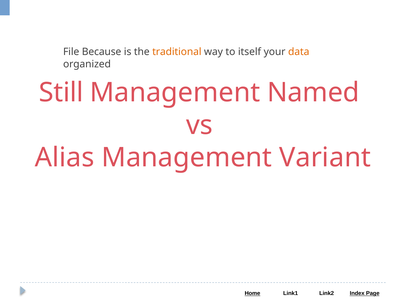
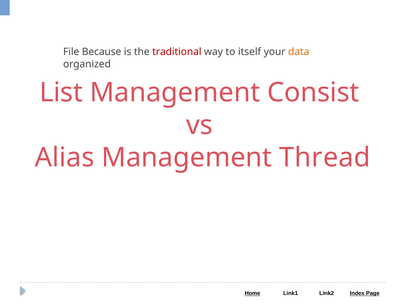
traditional colour: orange -> red
Still: Still -> List
Named: Named -> Consist
Variant: Variant -> Thread
